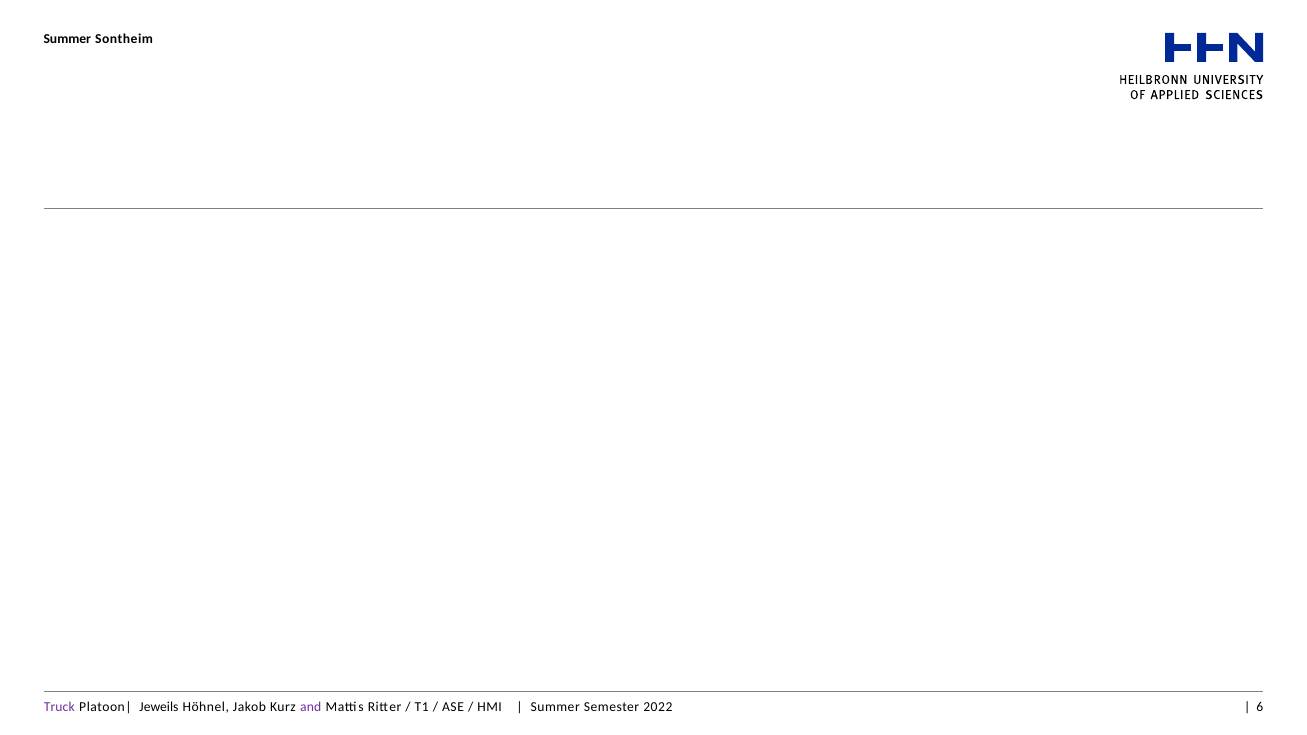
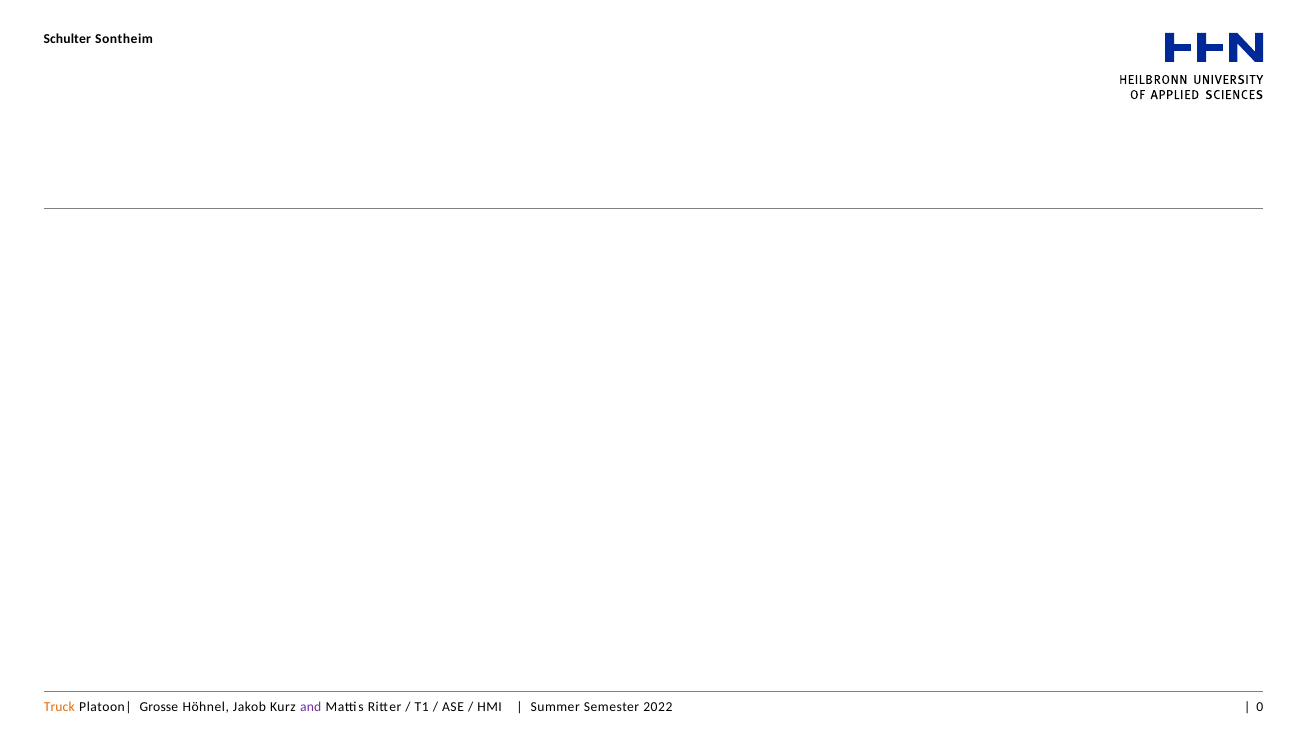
Summer at (67, 39): Summer -> Schulter
Truck colour: purple -> orange
Jeweils: Jeweils -> Grosse
6: 6 -> 0
